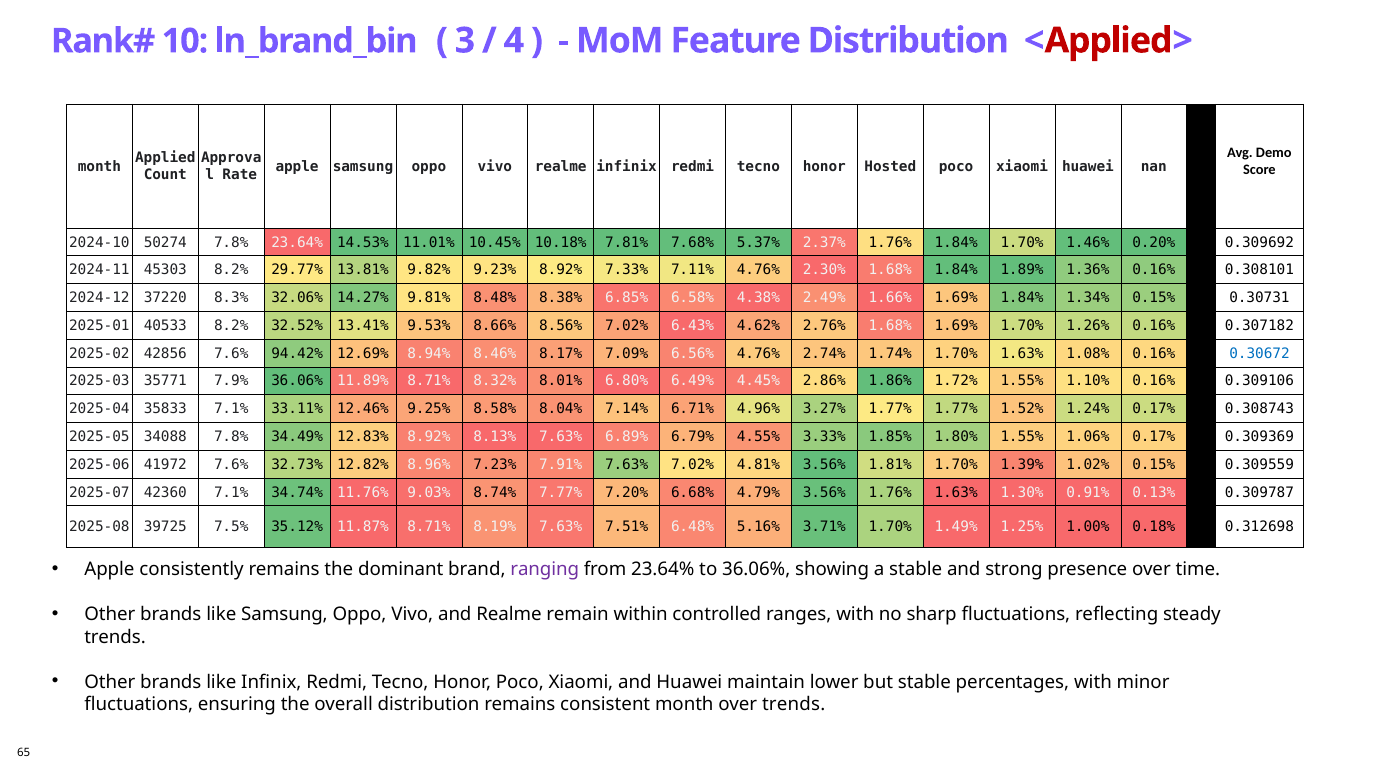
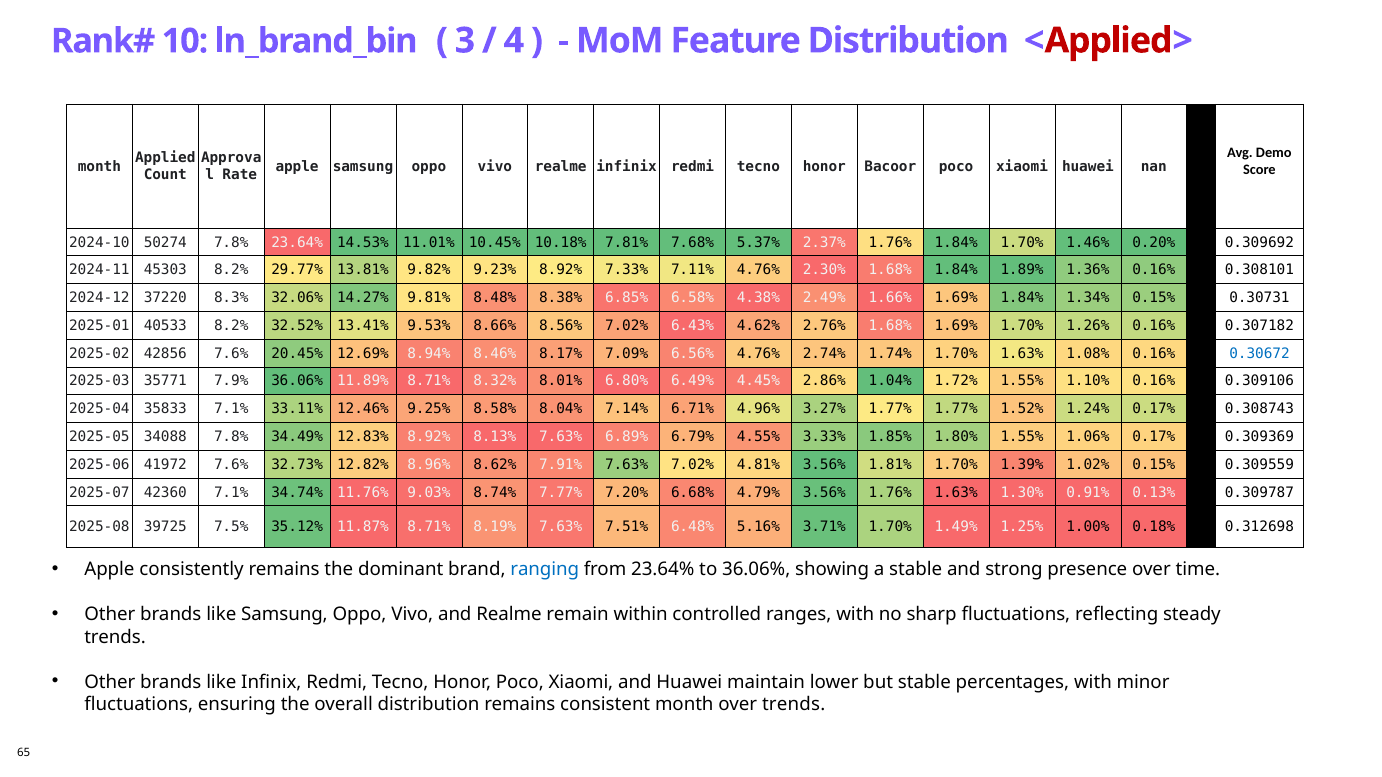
Hosted: Hosted -> Bacoor
94.42%: 94.42% -> 20.45%
1.86%: 1.86% -> 1.04%
7.23%: 7.23% -> 8.62%
ranging colour: purple -> blue
